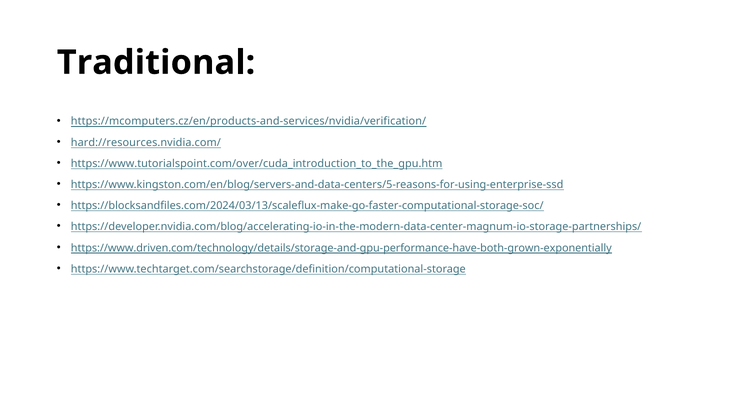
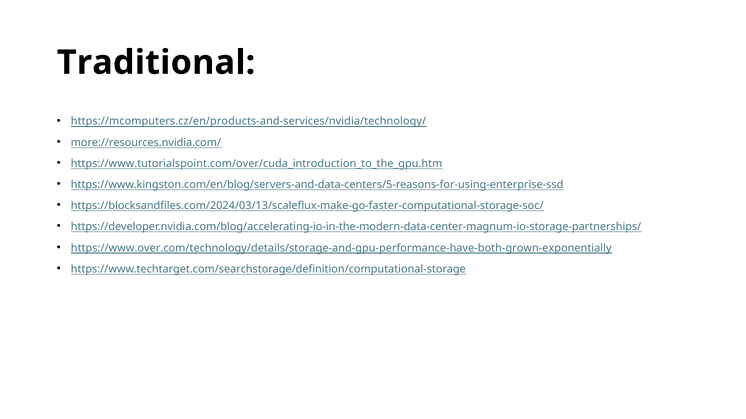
https://mcomputers.cz/en/products-and-services/nvidia/verification/: https://mcomputers.cz/en/products-and-services/nvidia/verification/ -> https://mcomputers.cz/en/products-and-services/nvidia/technology/
hard://resources.nvidia.com/: hard://resources.nvidia.com/ -> more://resources.nvidia.com/
https://www.driven.com/technology/details/storage-and-gpu-performance-have-both-grown-exponentially: https://www.driven.com/technology/details/storage-and-gpu-performance-have-both-grown-exponentially -> https://www.over.com/technology/details/storage-and-gpu-performance-have-both-grown-exponentially
